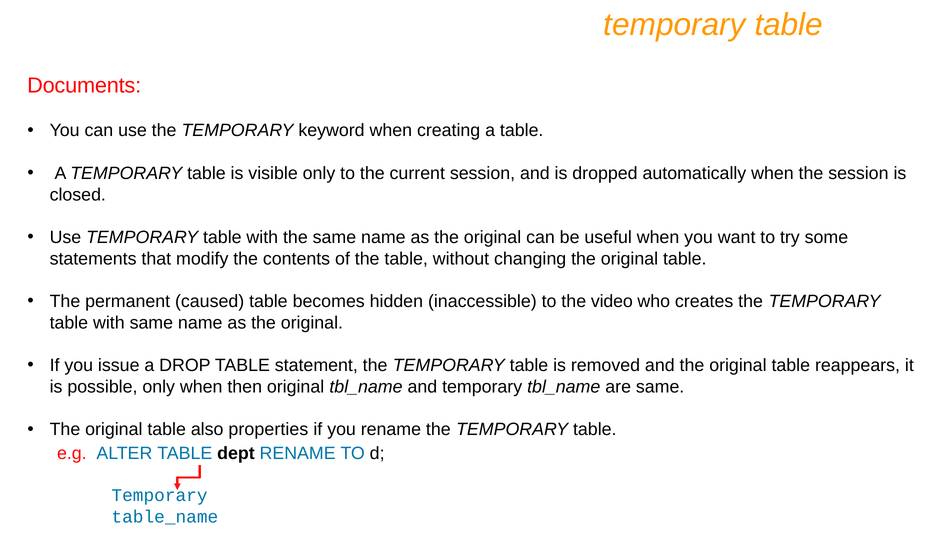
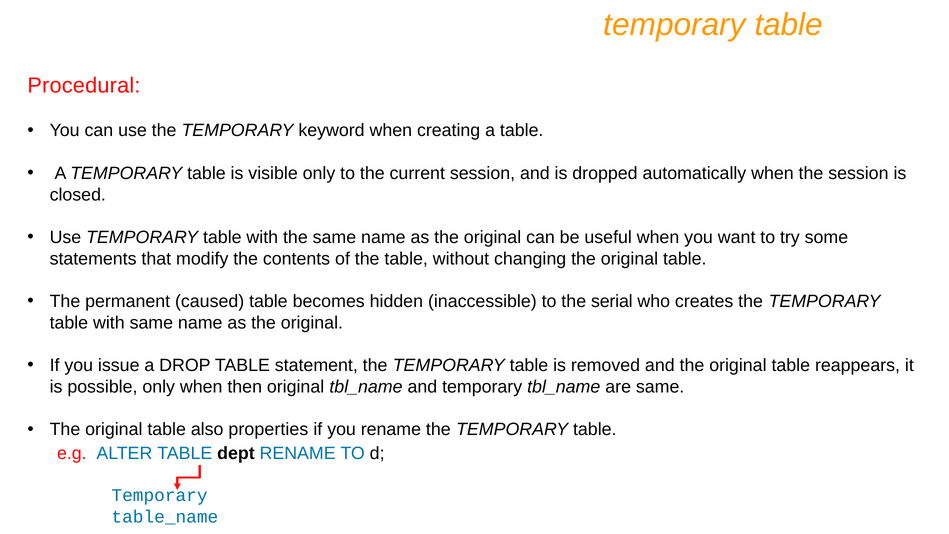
Documents: Documents -> Procedural
video: video -> serial
